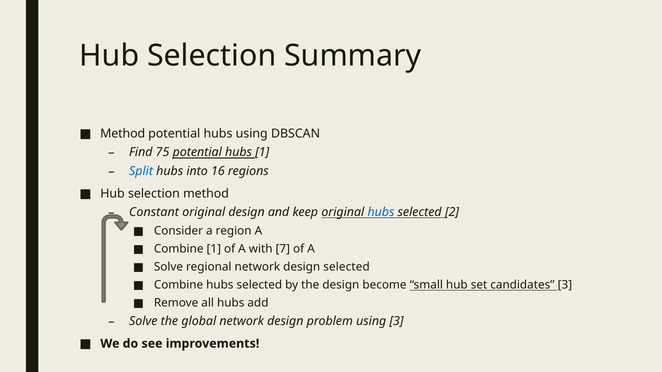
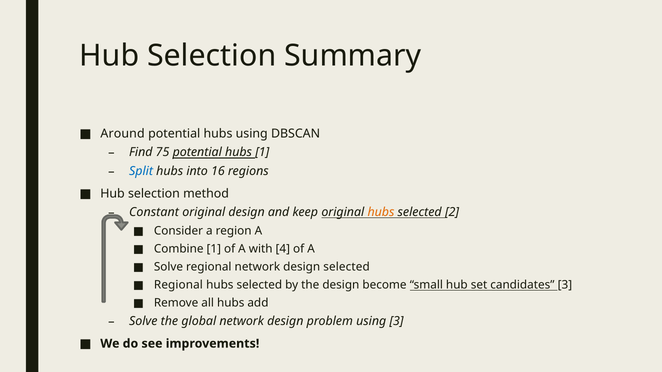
Method at (123, 134): Method -> Around
hubs at (381, 212) colour: blue -> orange
7: 7 -> 4
Combine at (179, 285): Combine -> Regional
